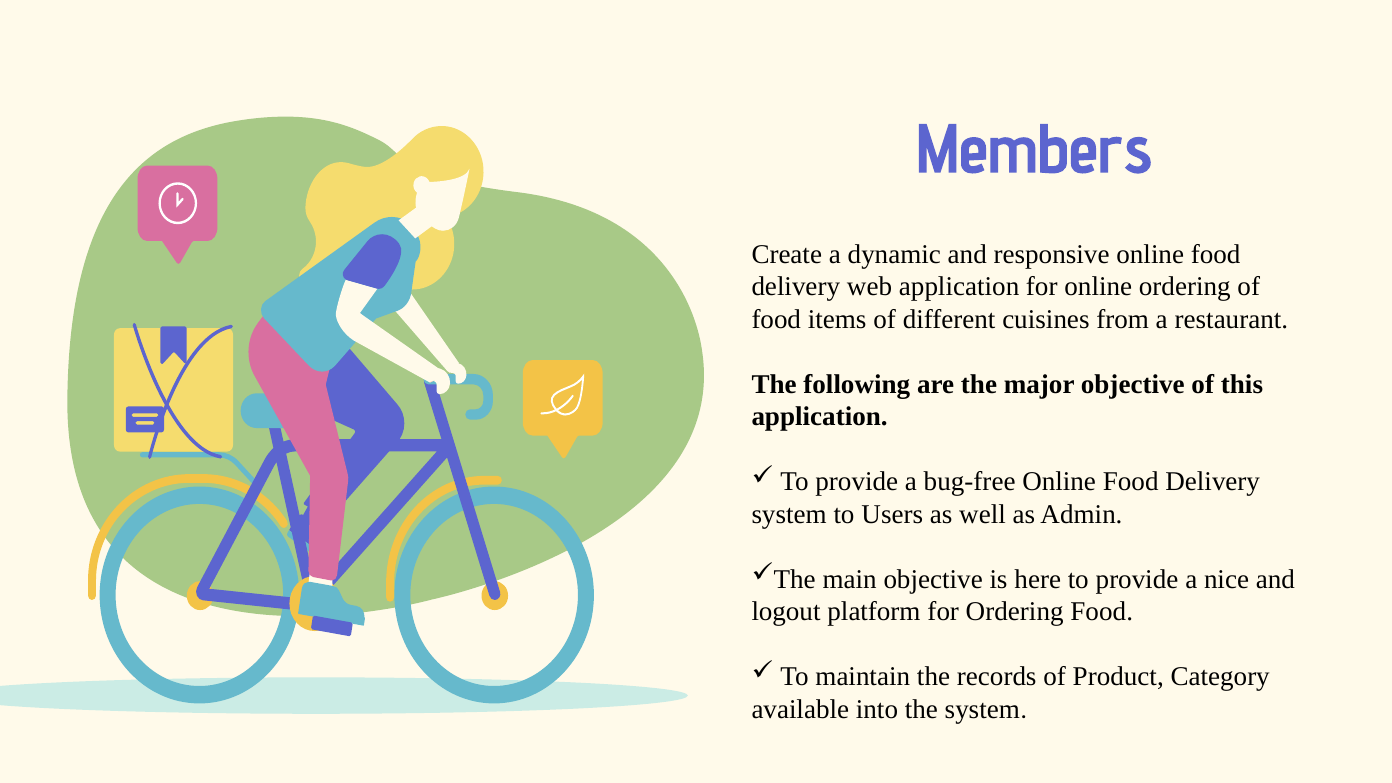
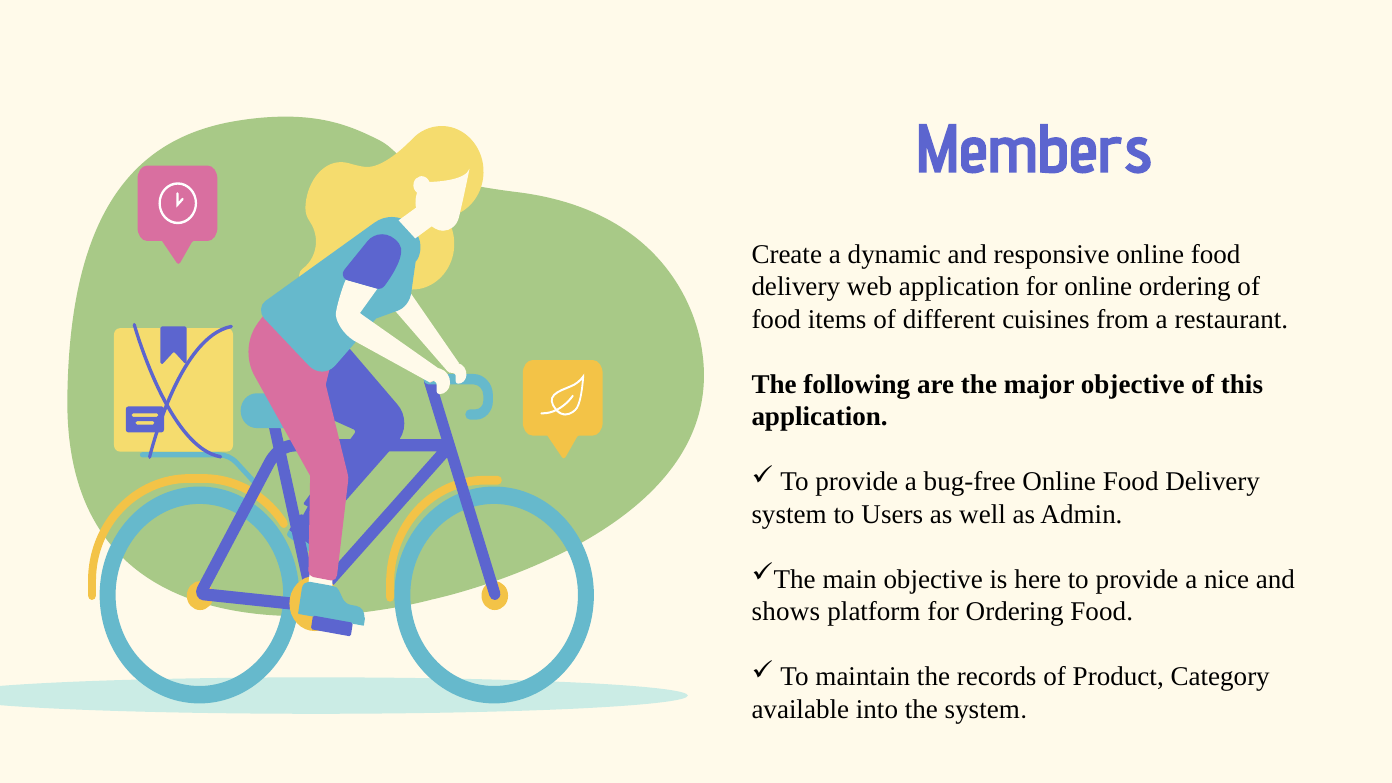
logout: logout -> shows
